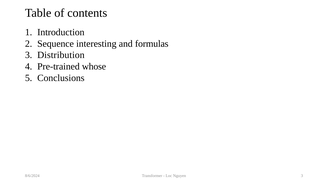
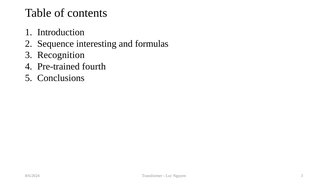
Distribution: Distribution -> Recognition
whose: whose -> fourth
